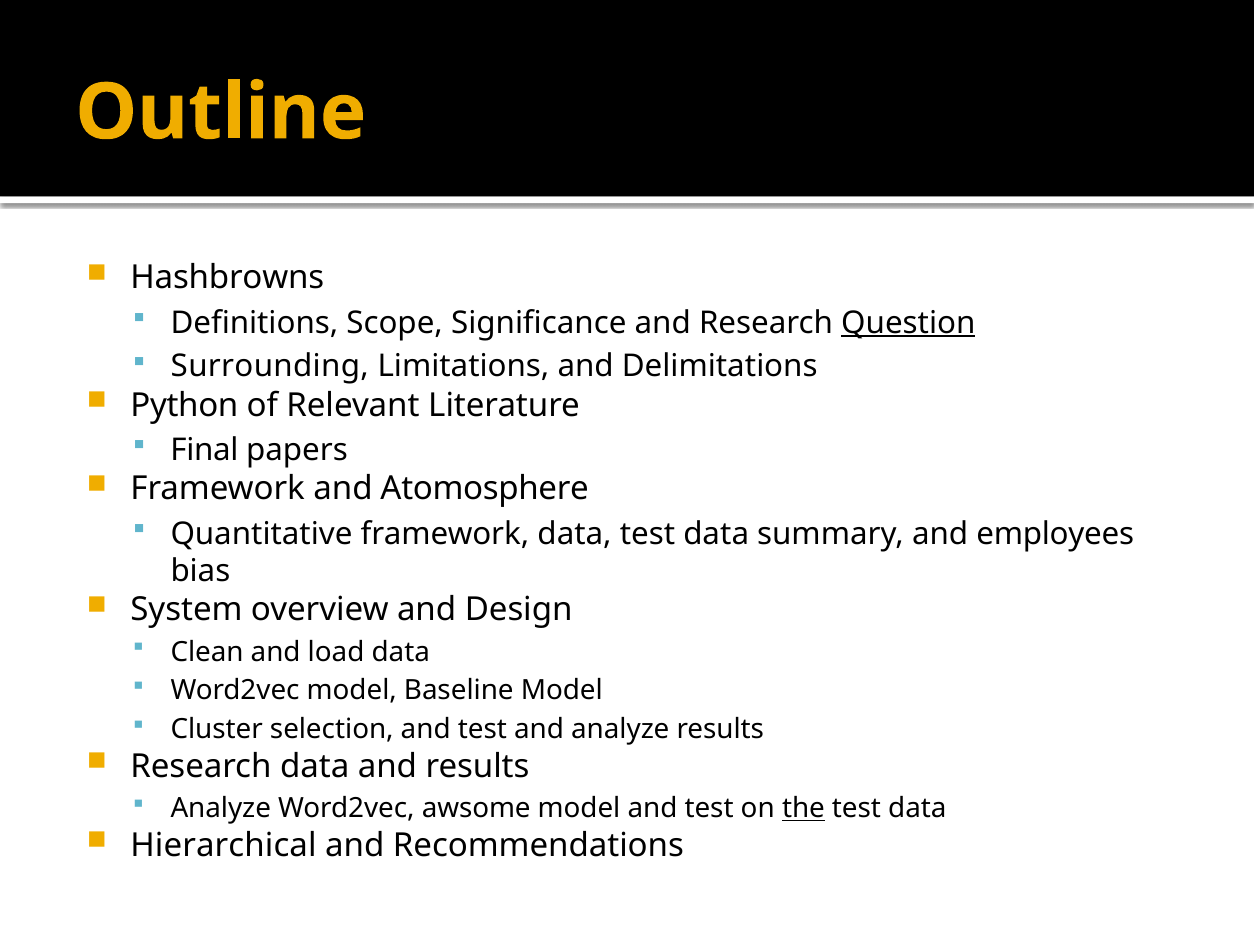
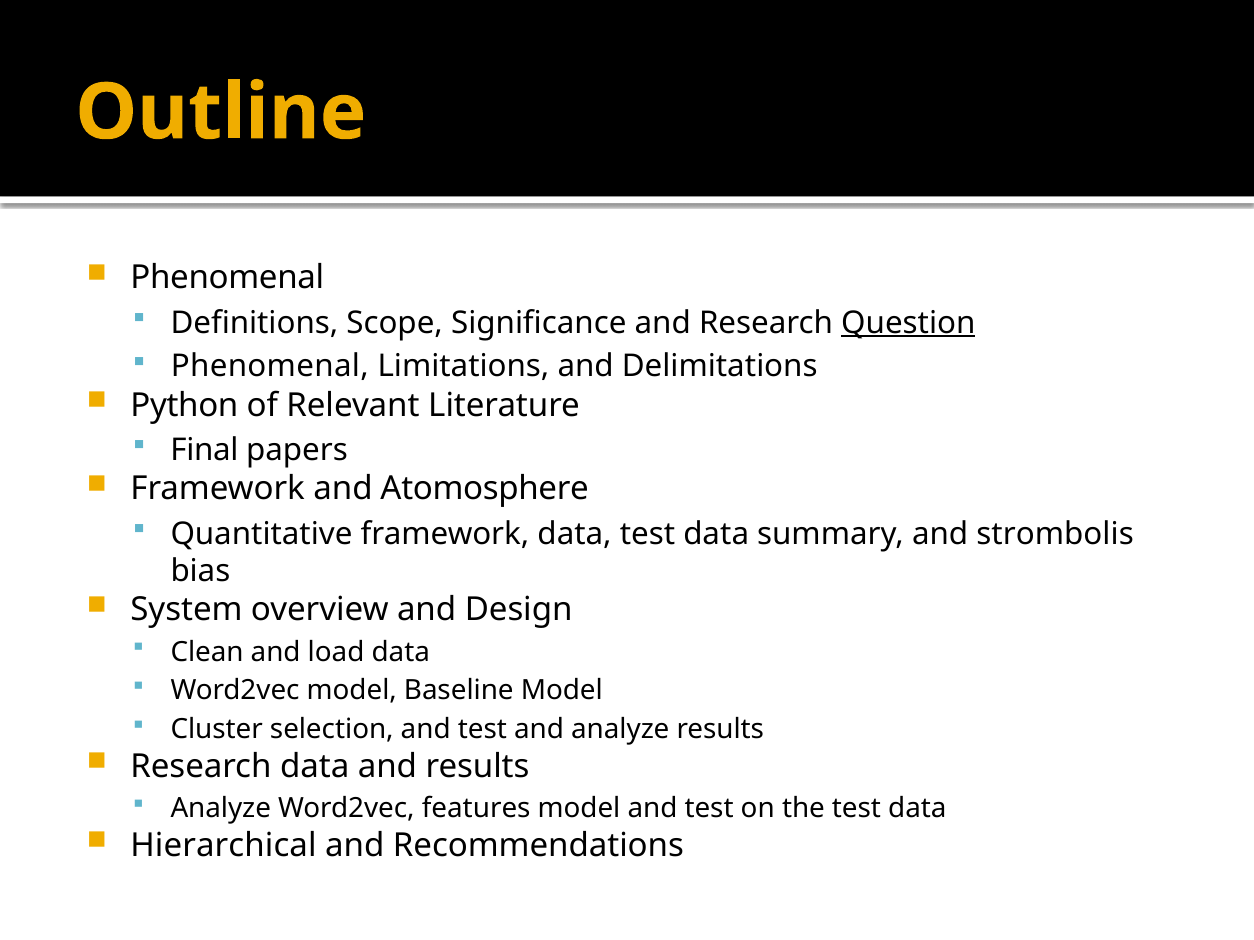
Hashbrowns at (227, 278): Hashbrowns -> Phenomenal
Surrounding at (270, 367): Surrounding -> Phenomenal
employees: employees -> strombolis
awsome: awsome -> features
the underline: present -> none
